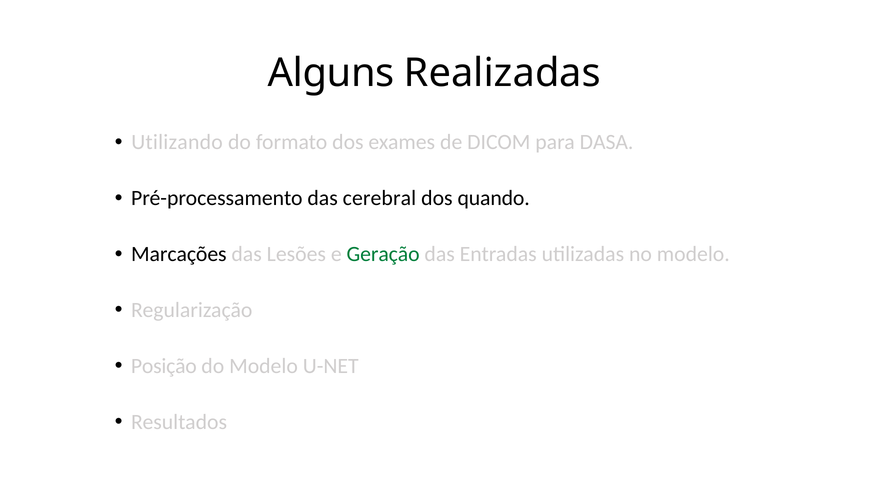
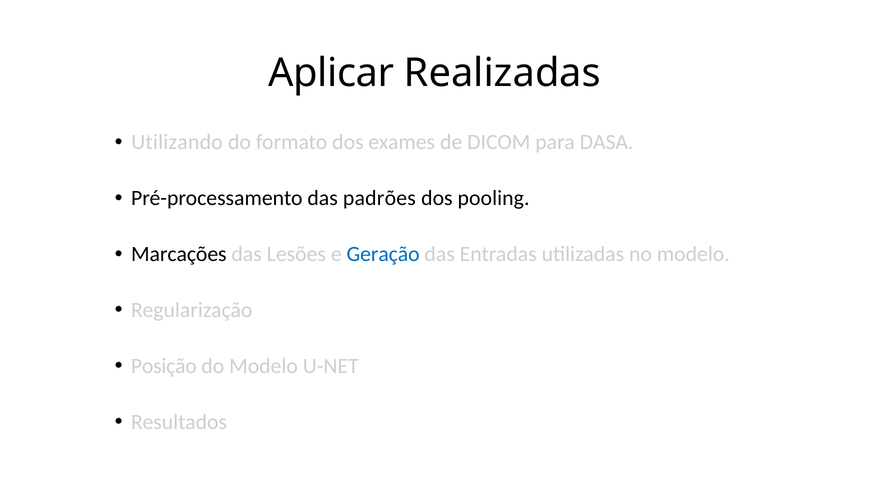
Alguns: Alguns -> Aplicar
cerebral: cerebral -> padrões
quando: quando -> pooling
Geração colour: green -> blue
